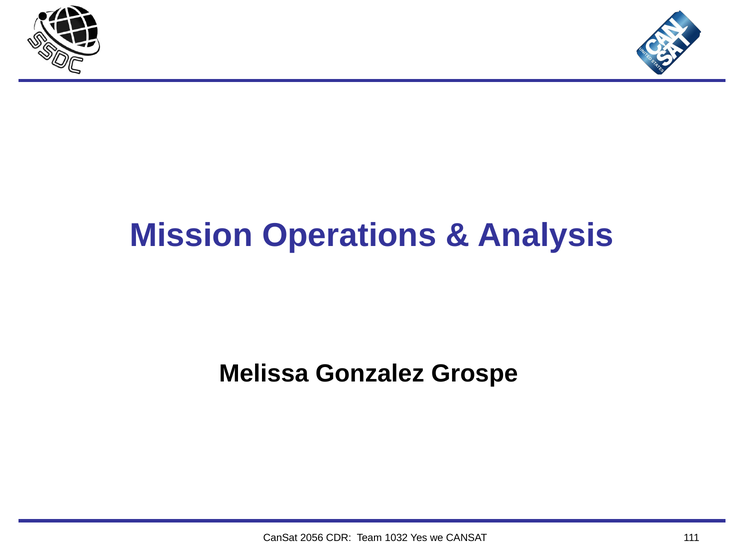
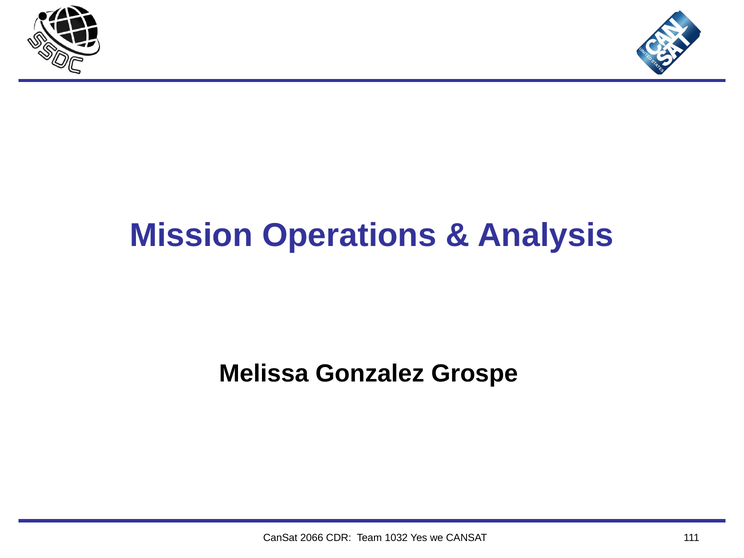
2056: 2056 -> 2066
